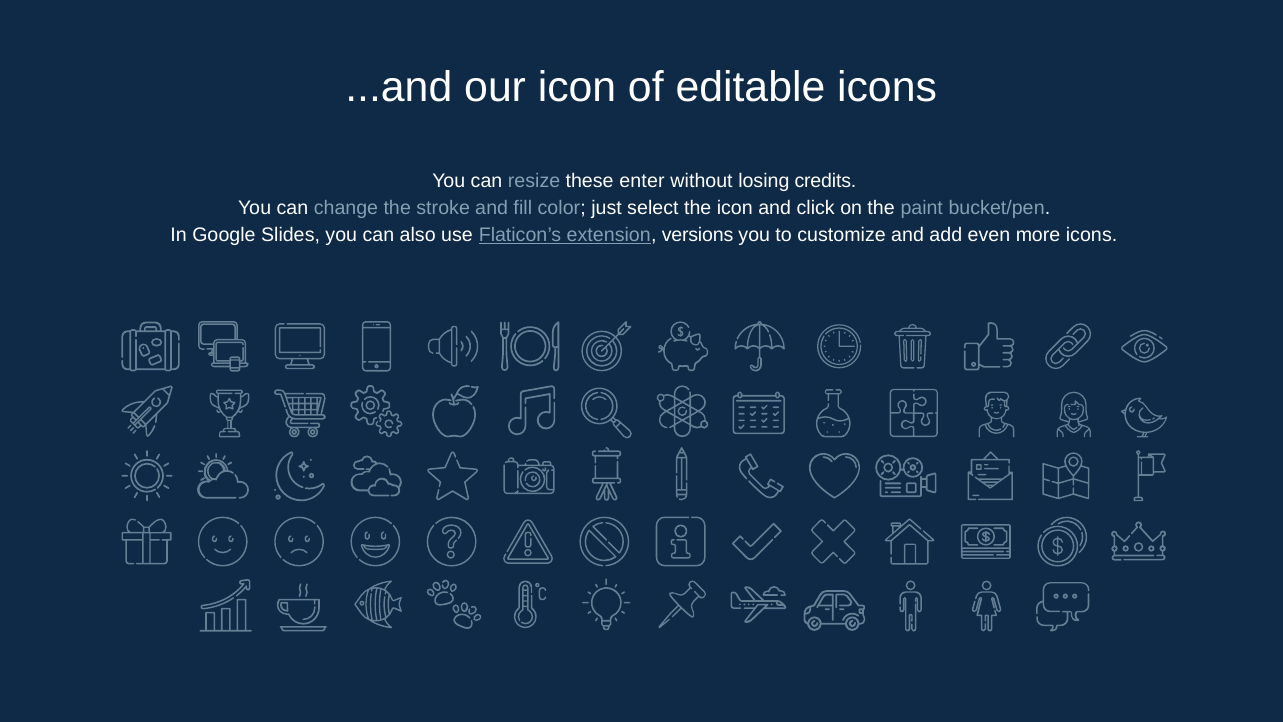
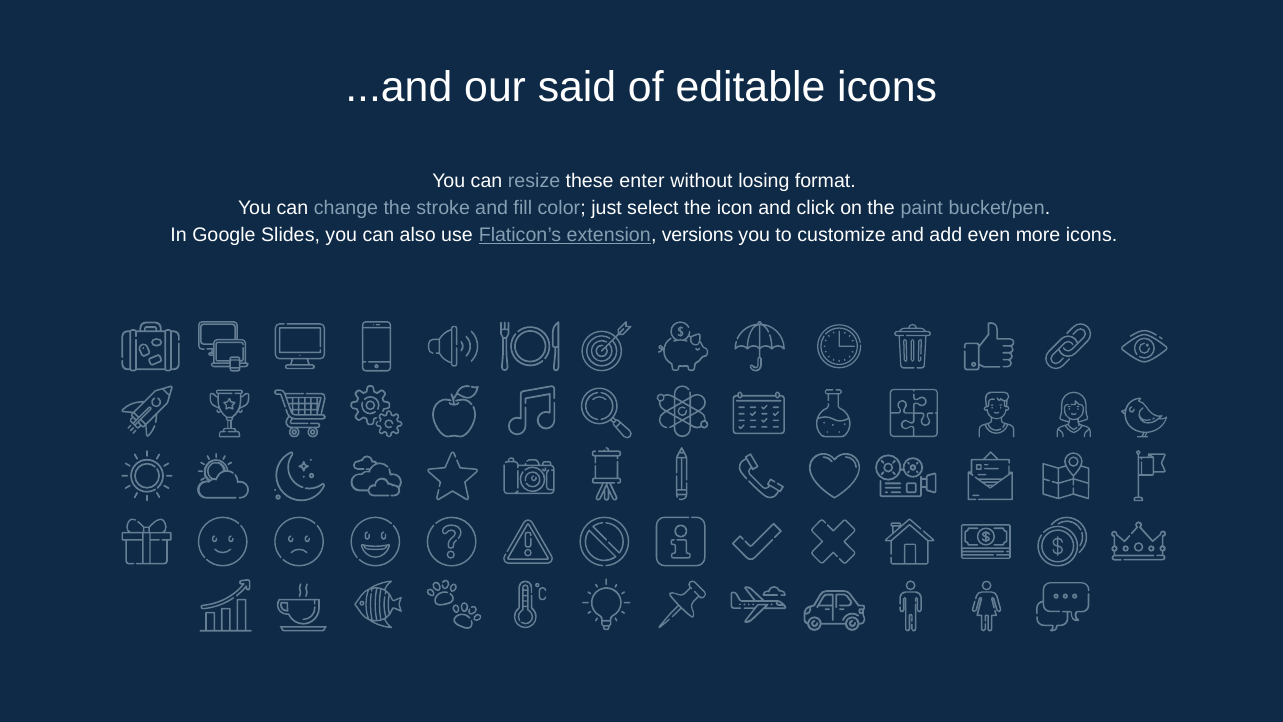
our icon: icon -> said
credits: credits -> format
